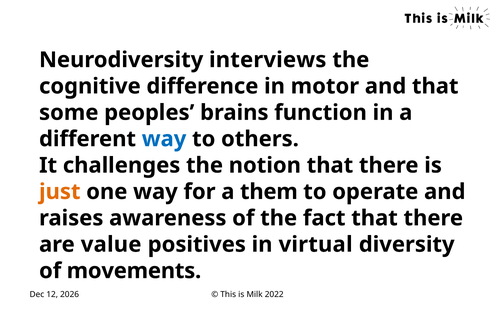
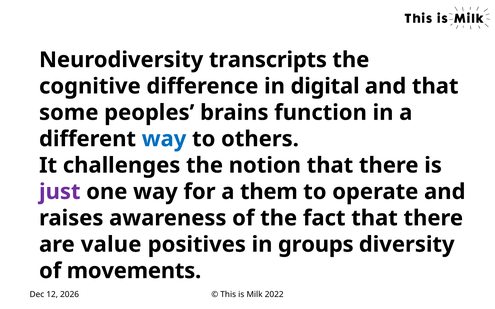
interviews: interviews -> transcripts
motor: motor -> digital
just colour: orange -> purple
virtual: virtual -> groups
